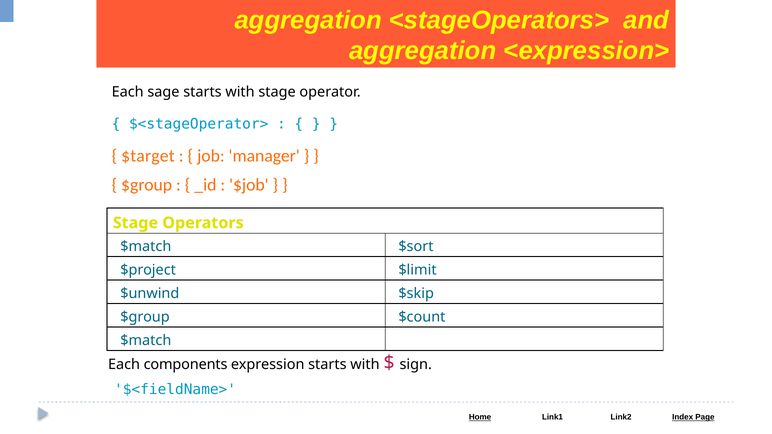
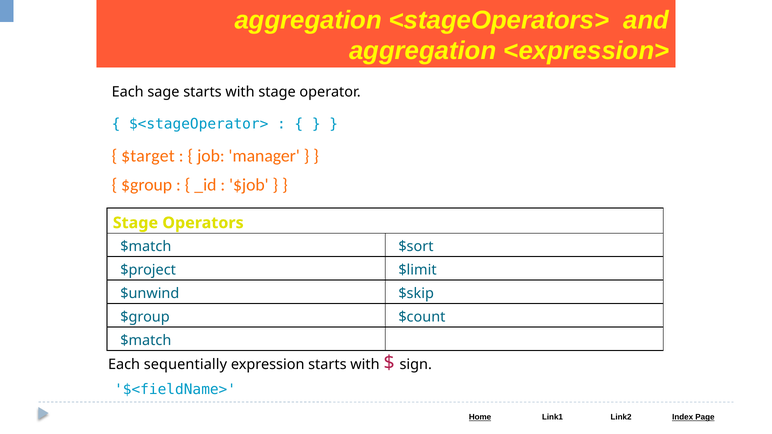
components: components -> sequentially
